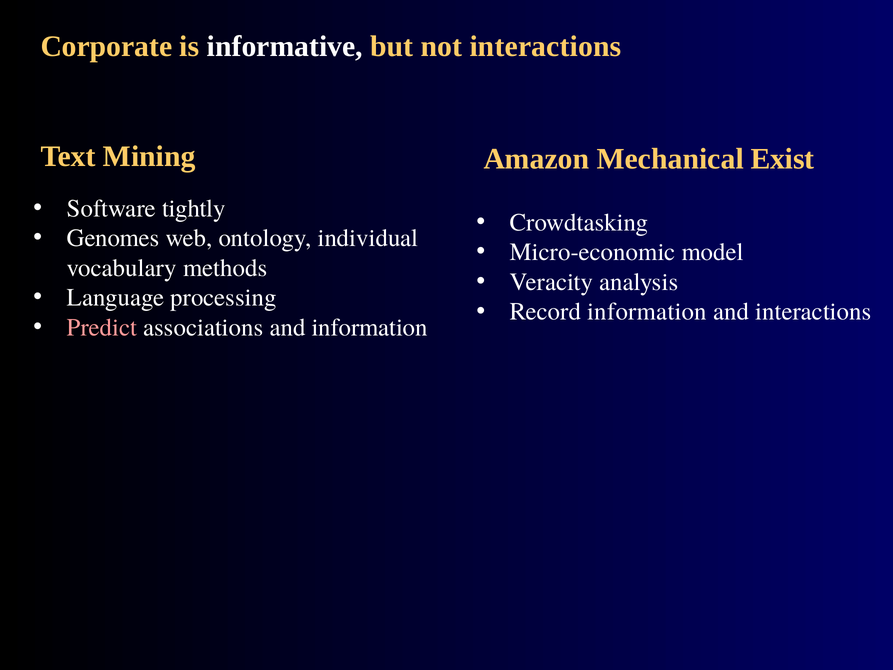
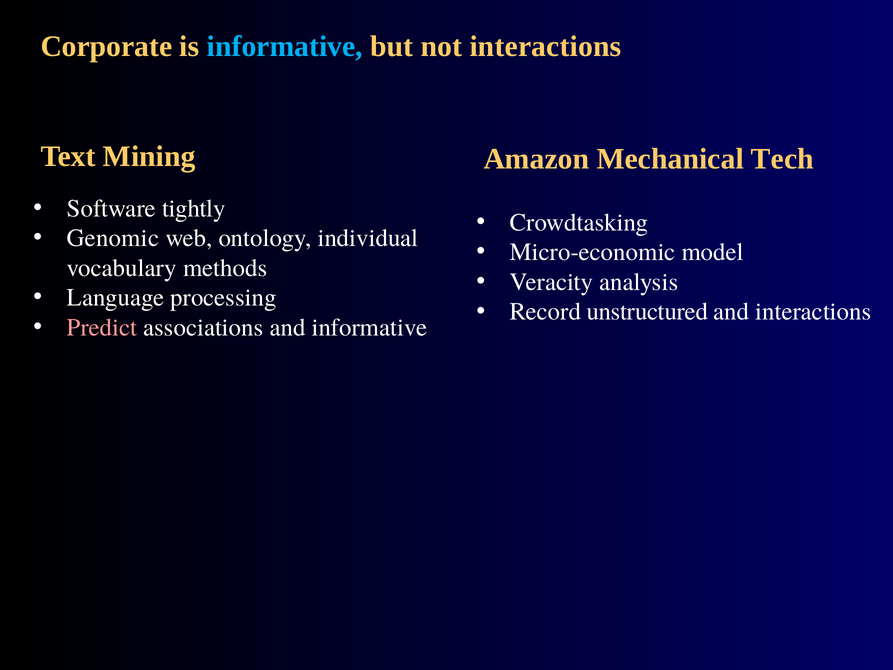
informative at (285, 46) colour: white -> light blue
Exist: Exist -> Tech
Genomes: Genomes -> Genomic
Record information: information -> unstructured
and information: information -> informative
